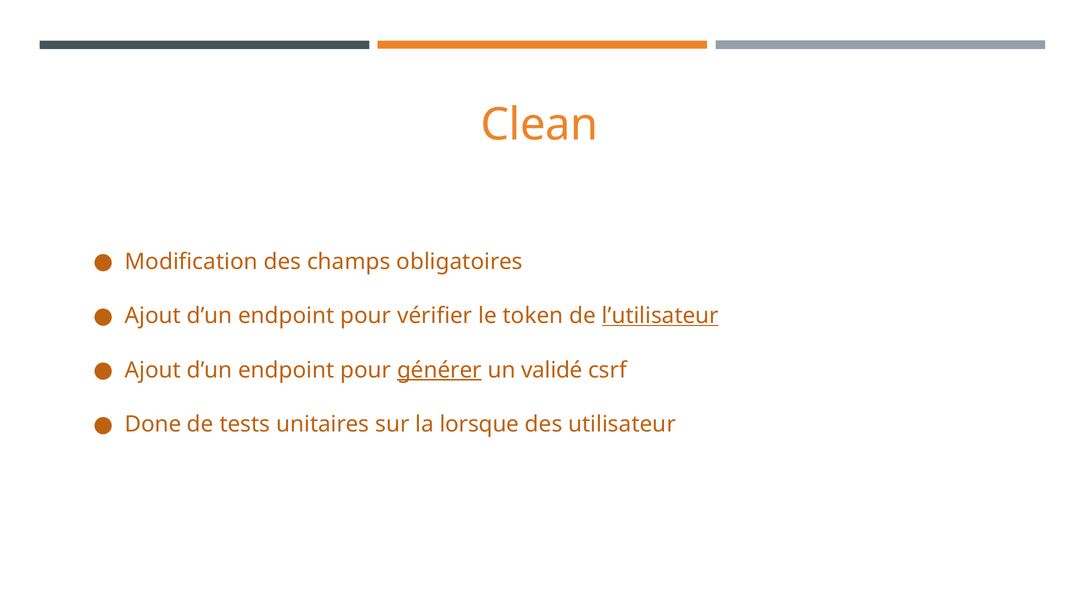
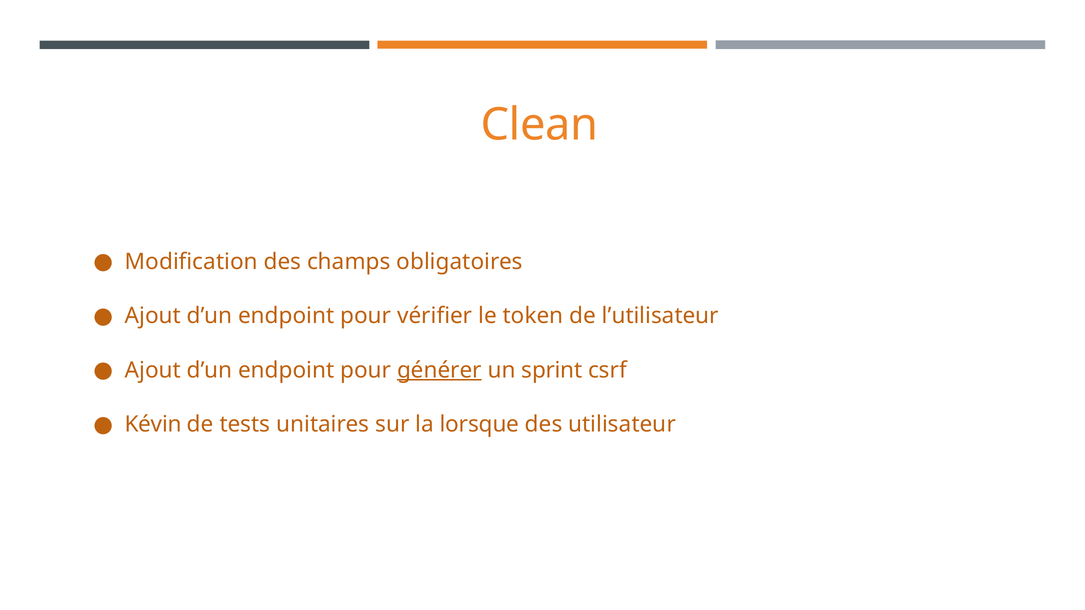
l’utilisateur underline: present -> none
validé: validé -> sprint
Done: Done -> Kévin
